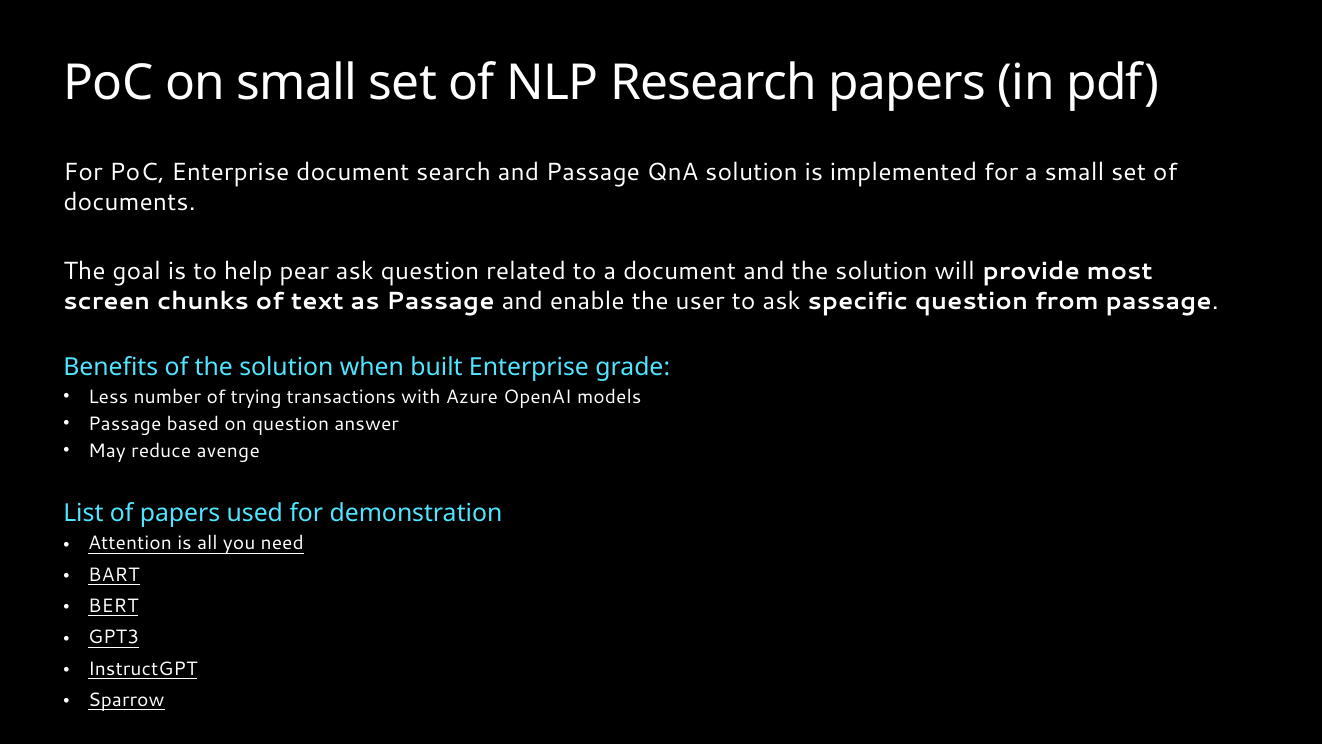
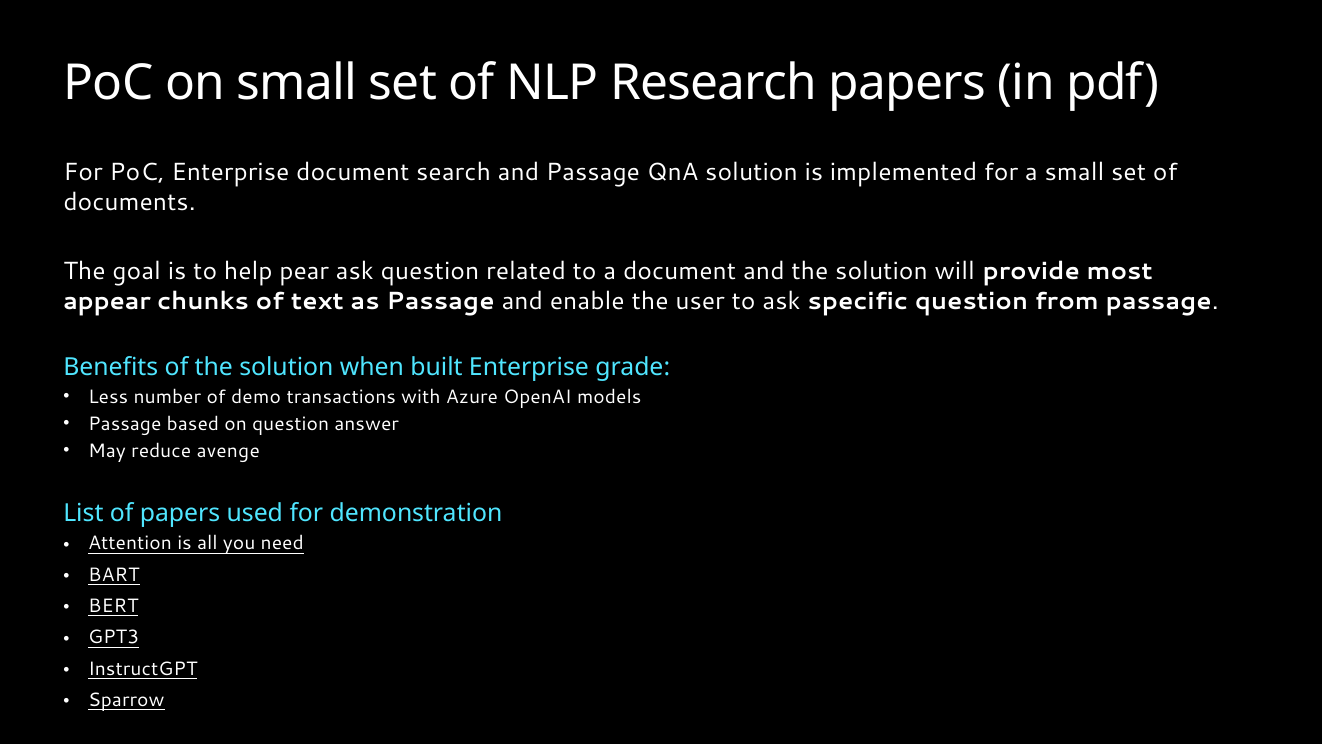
screen: screen -> appear
trying: trying -> demo
